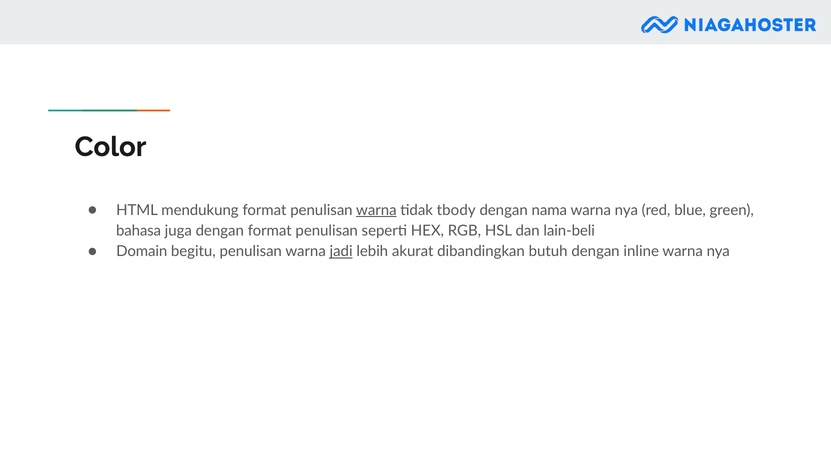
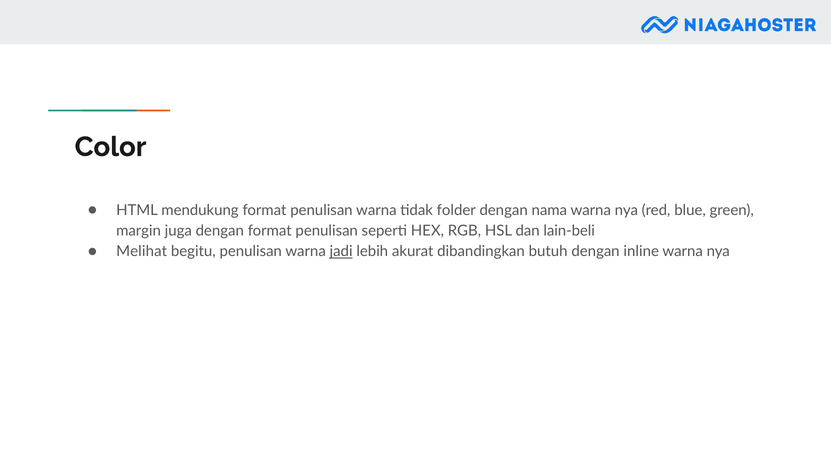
warna at (376, 210) underline: present -> none
tbody: tbody -> folder
bahasa: bahasa -> margin
Domain: Domain -> Melihat
